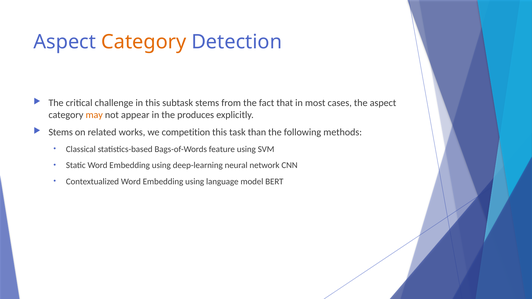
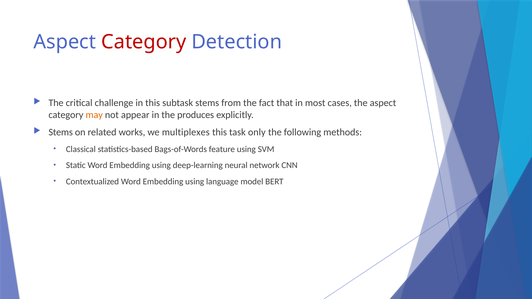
Category at (144, 42) colour: orange -> red
competition: competition -> multiplexes
than: than -> only
